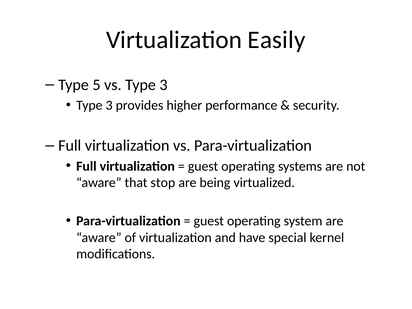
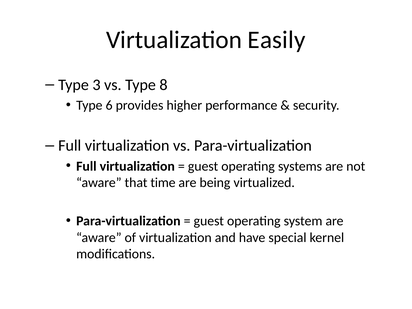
5: 5 -> 3
vs Type 3: 3 -> 8
3 at (109, 105): 3 -> 6
stop: stop -> time
